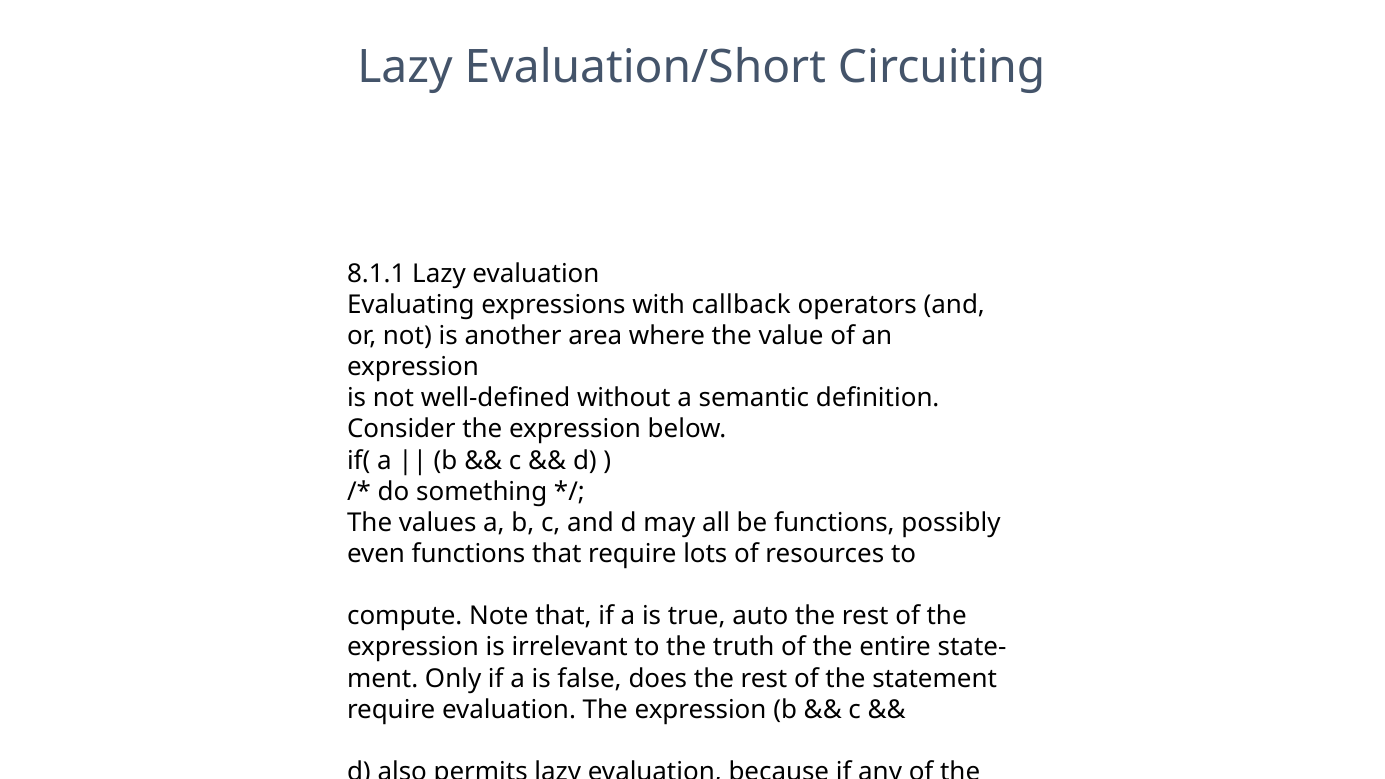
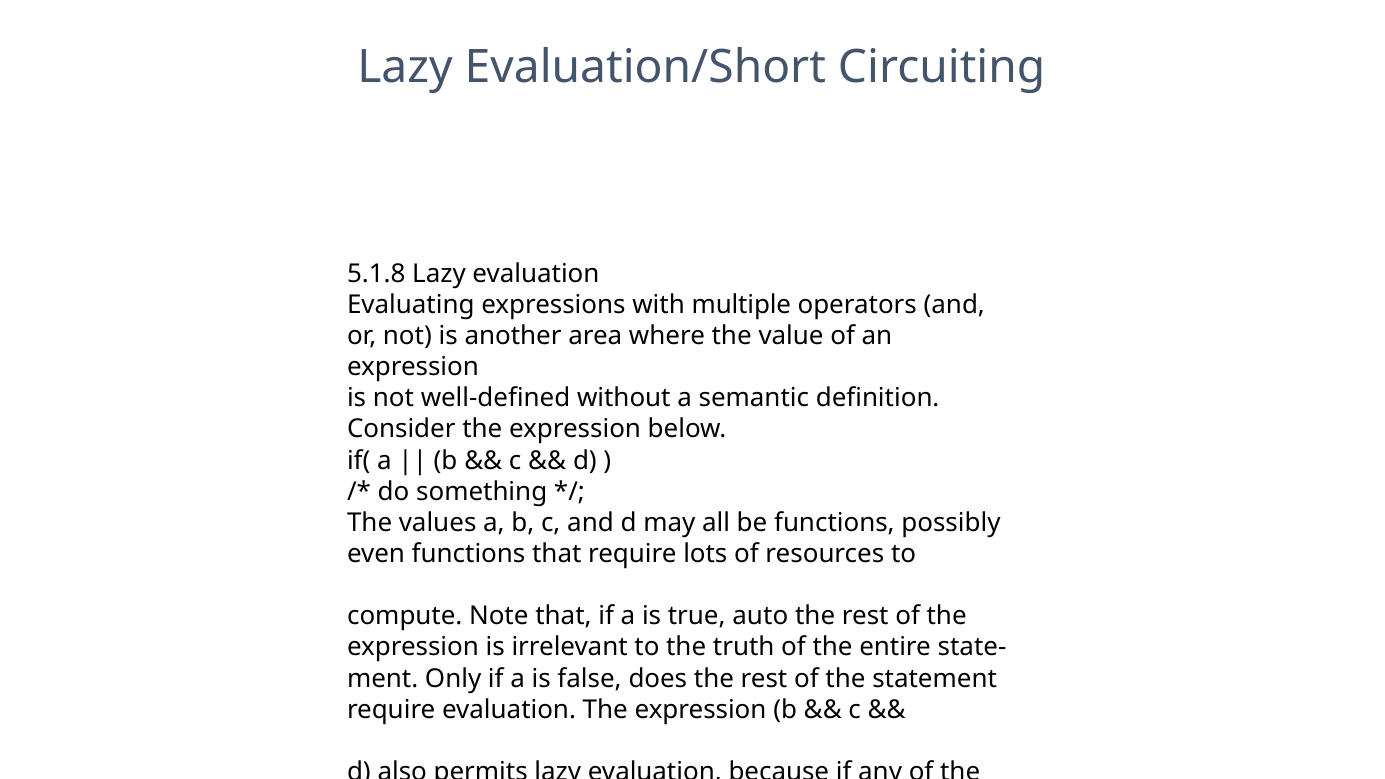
8.1.1: 8.1.1 -> 5.1.8
callback: callback -> multiple
